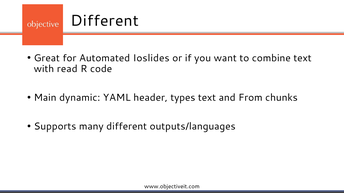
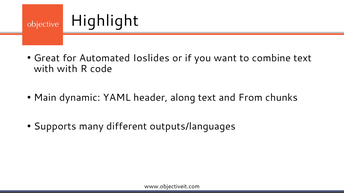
Different at (105, 21): Different -> Highlight
with read: read -> with
types: types -> along
